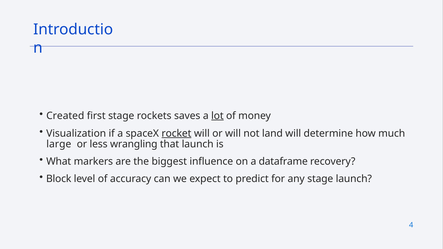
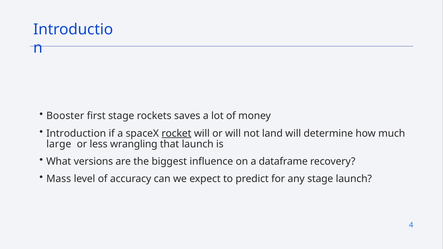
Created: Created -> Booster
lot underline: present -> none
Visualization: Visualization -> Introduction
markers: markers -> versions
Block: Block -> Mass
